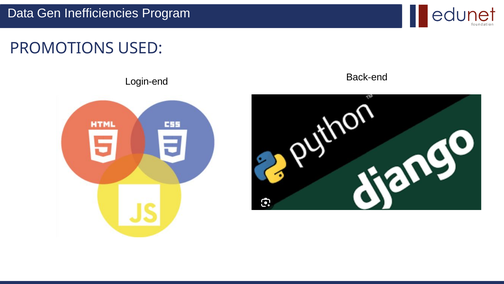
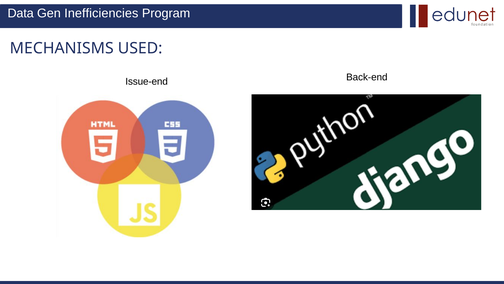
PROMOTIONS: PROMOTIONS -> MECHANISMS
Login-end: Login-end -> Issue-end
